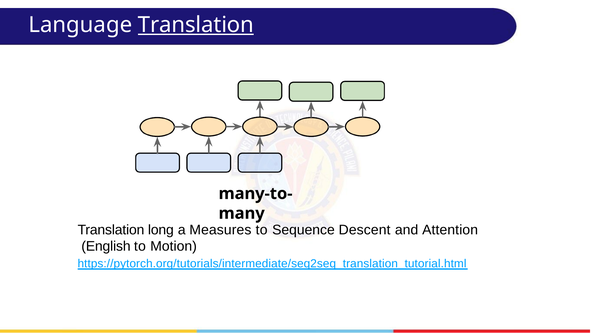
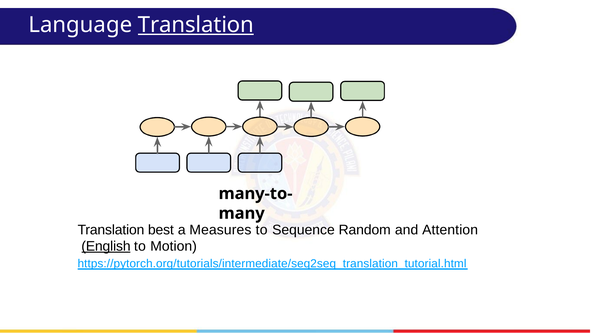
long: long -> best
Descent: Descent -> Random
English underline: none -> present
